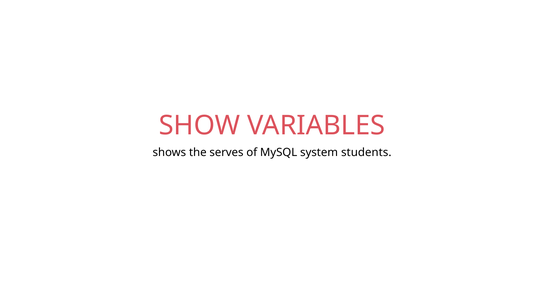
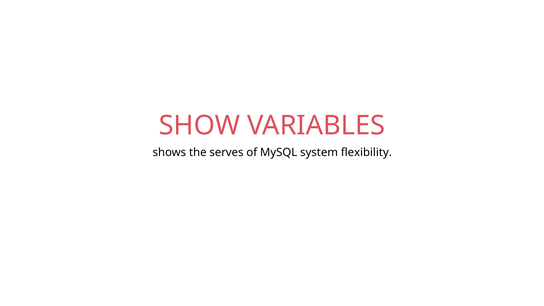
students: students -> flexibility
